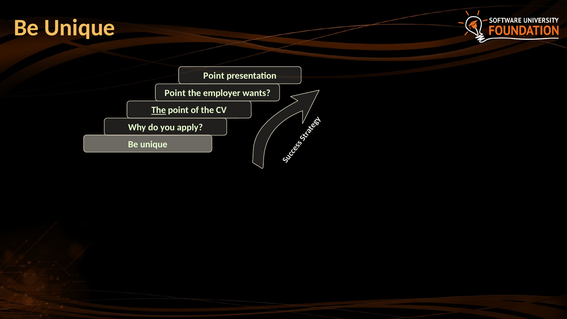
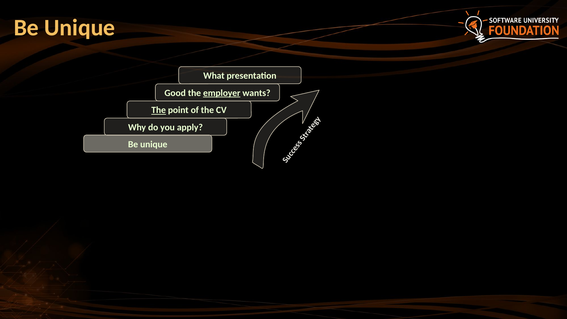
Point at (214, 76): Point -> What
Point at (175, 93): Point -> Good
employer underline: none -> present
